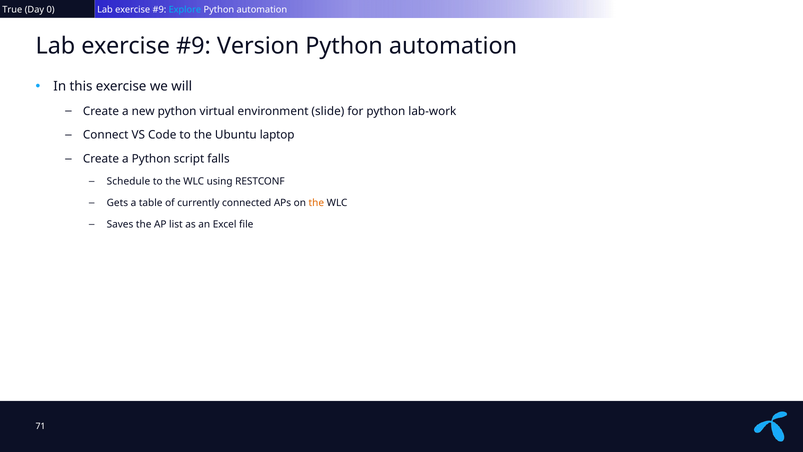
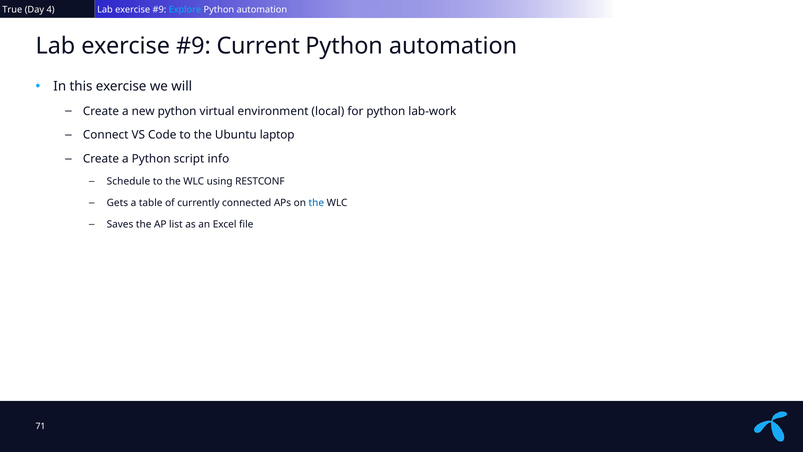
0: 0 -> 4
Version: Version -> Current
slide: slide -> local
falls: falls -> info
the at (316, 203) colour: orange -> blue
